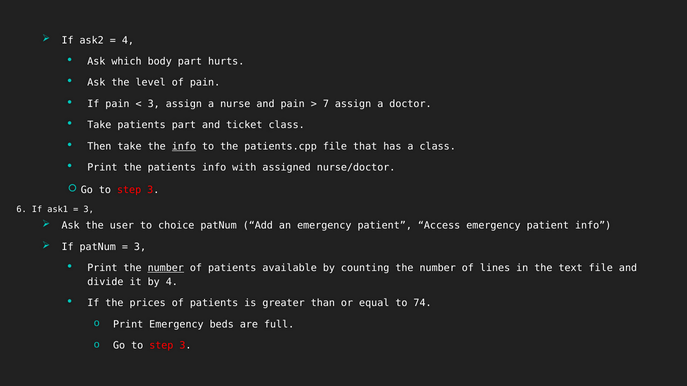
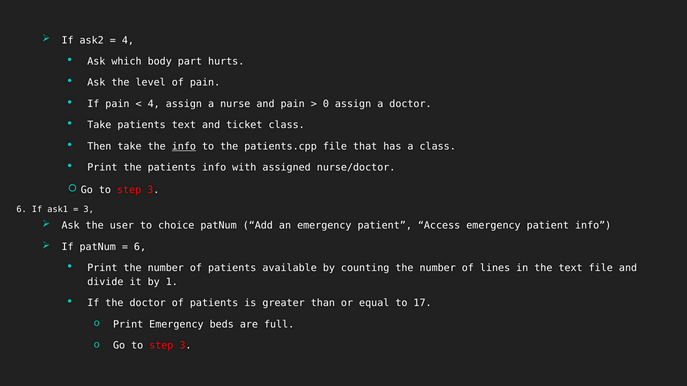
3 at (154, 104): 3 -> 4
7: 7 -> 0
patients part: part -> text
3 at (140, 247): 3 -> 6
number at (166, 268) underline: present -> none
by 4: 4 -> 1
the prices: prices -> doctor
74: 74 -> 17
